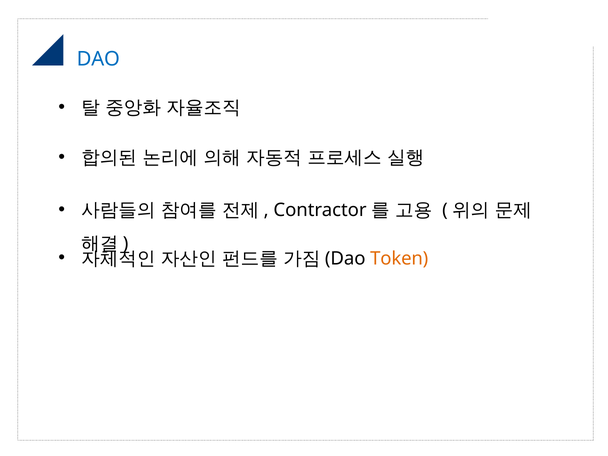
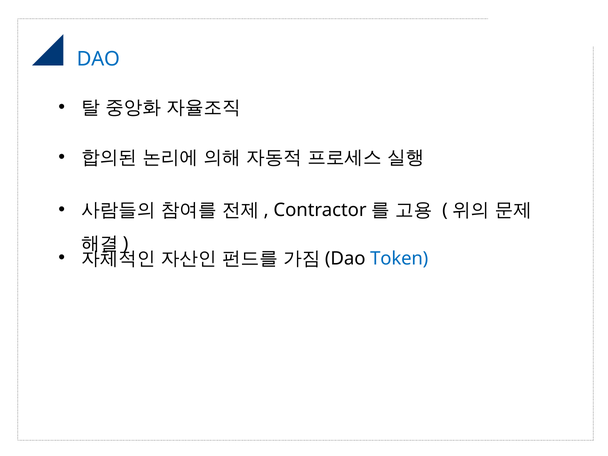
Token colour: orange -> blue
